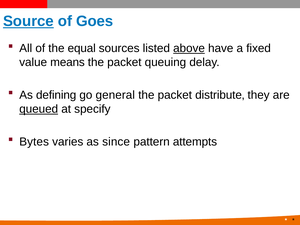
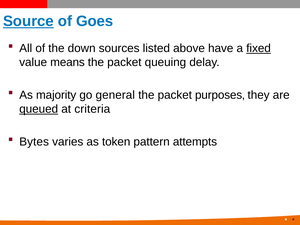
equal: equal -> down
above underline: present -> none
fixed underline: none -> present
defining: defining -> majority
distribute‚: distribute‚ -> purposes‚
specify: specify -> criteria
since: since -> token
